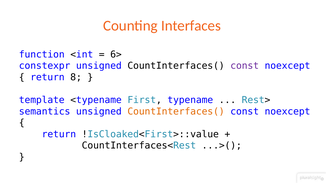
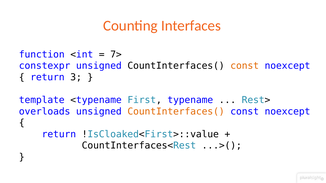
6>: 6> -> 7>
const at (245, 66) colour: purple -> orange
8: 8 -> 3
semantics: semantics -> overloads
